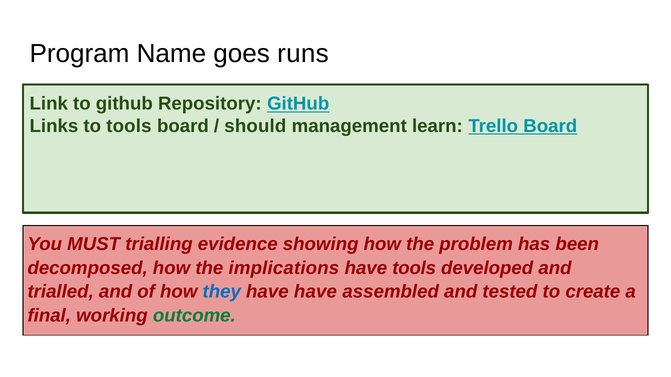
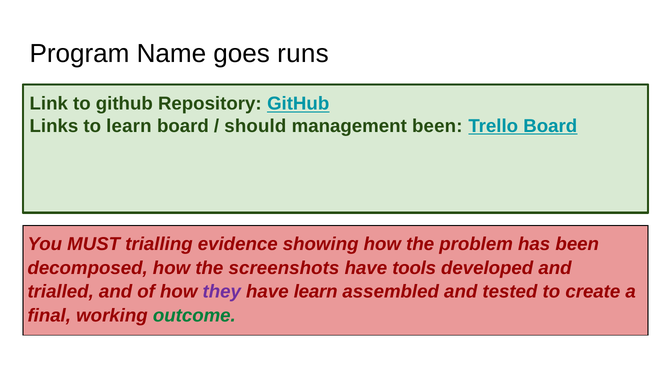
to tools: tools -> learn
management learn: learn -> been
implications: implications -> screenshots
they colour: blue -> purple
have have: have -> learn
